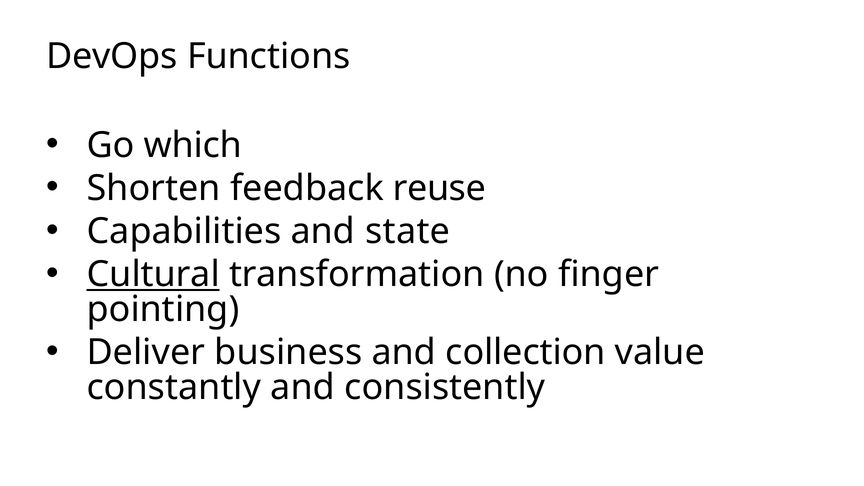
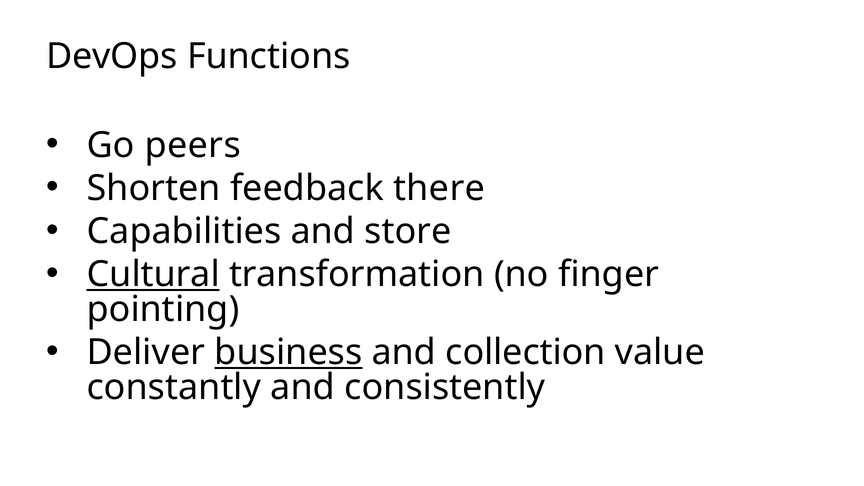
which: which -> peers
reuse: reuse -> there
state: state -> store
business underline: none -> present
